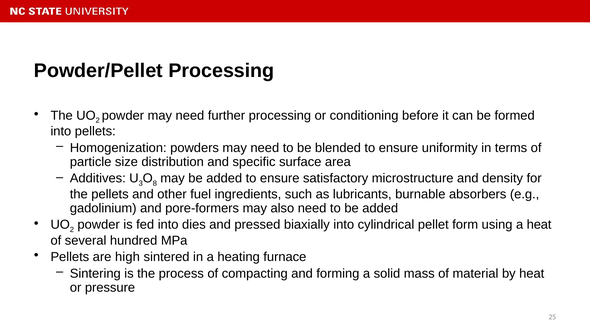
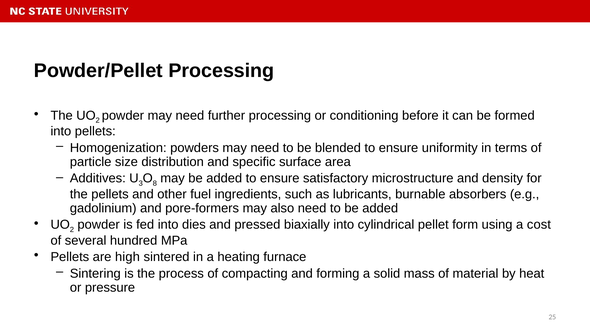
a heat: heat -> cost
